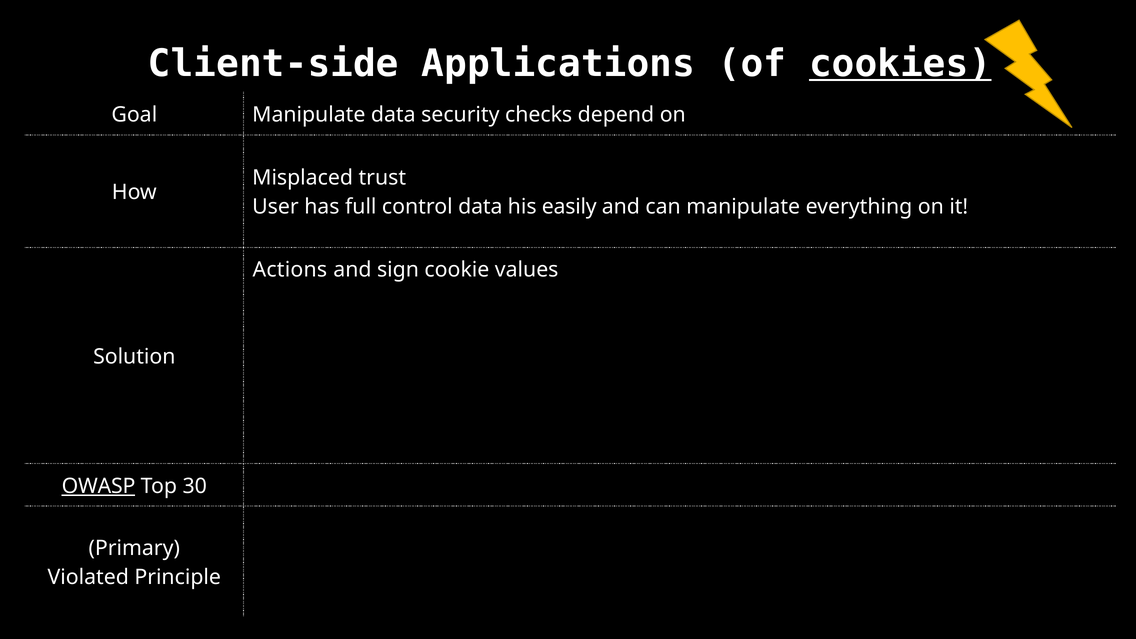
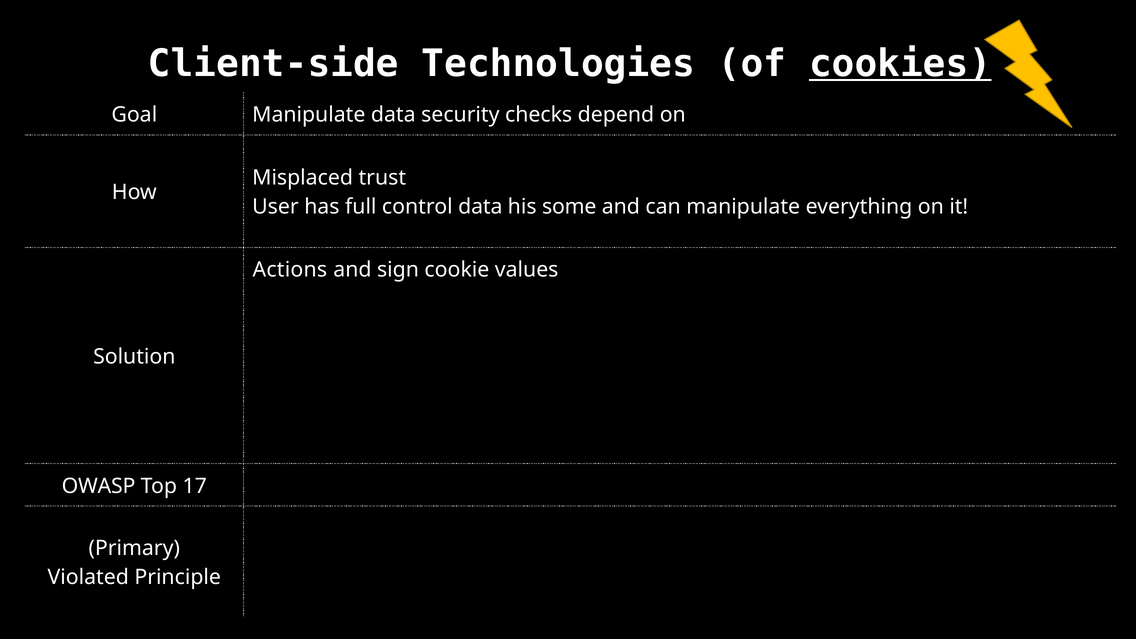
Applications: Applications -> Technologies
easily: easily -> some
OWASP underline: present -> none
30: 30 -> 17
